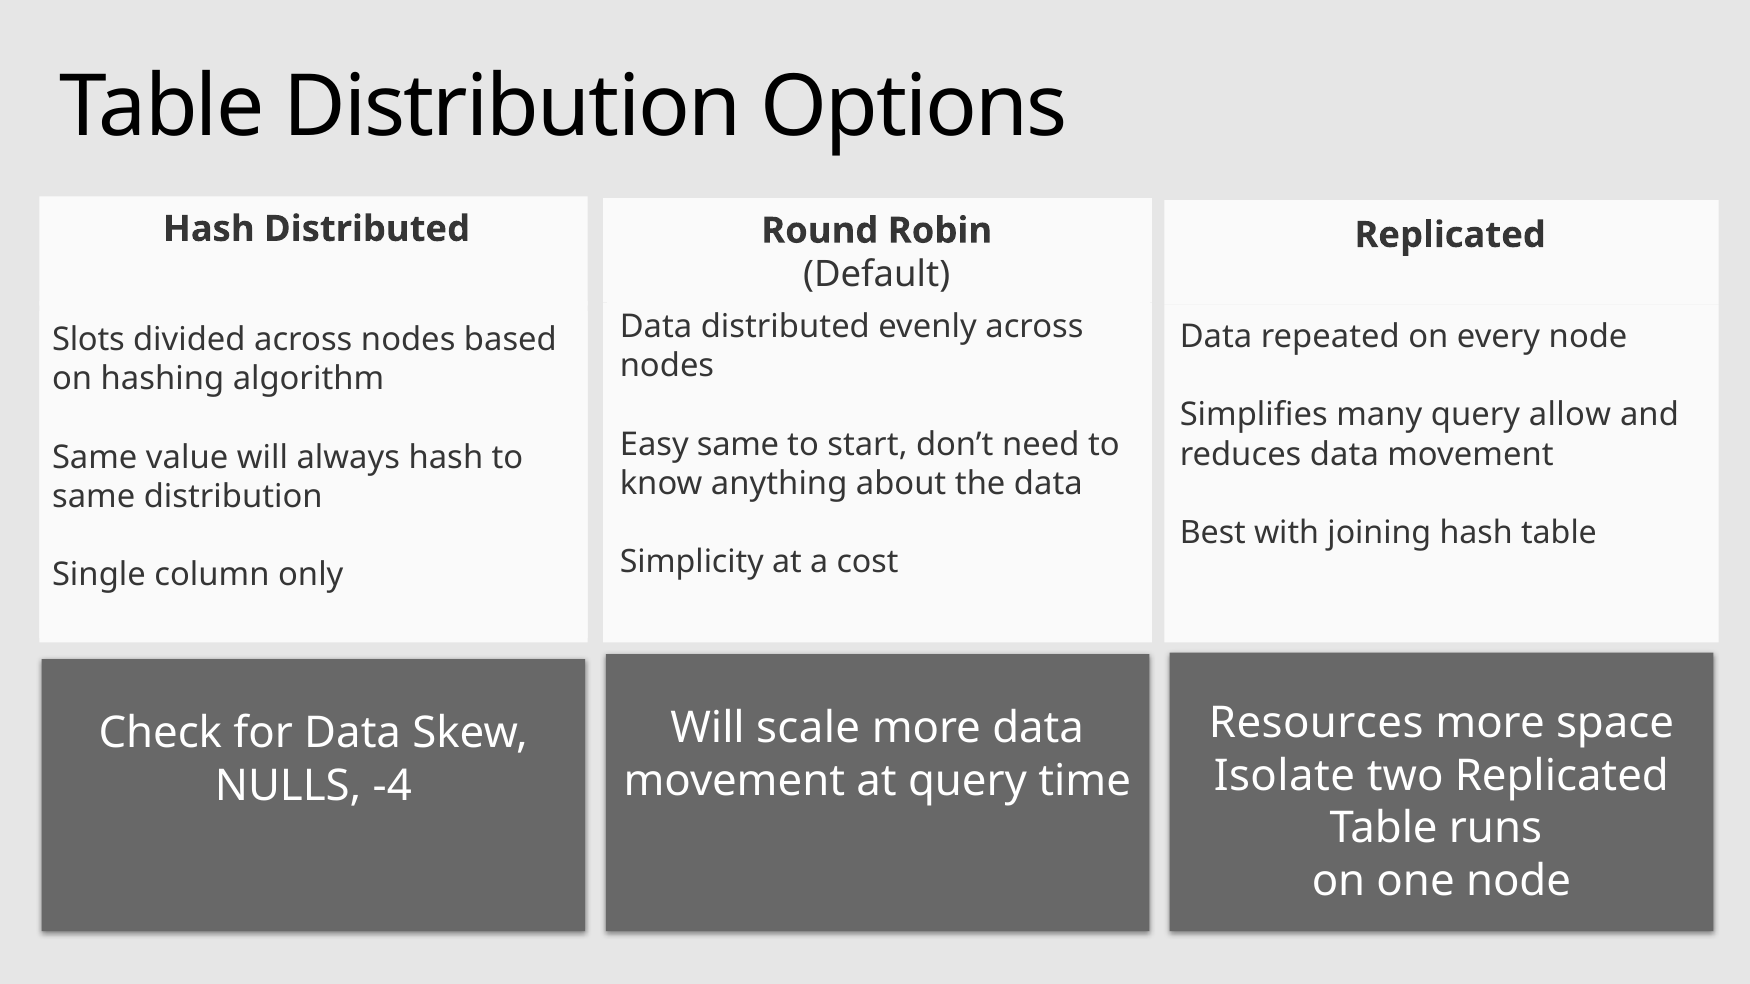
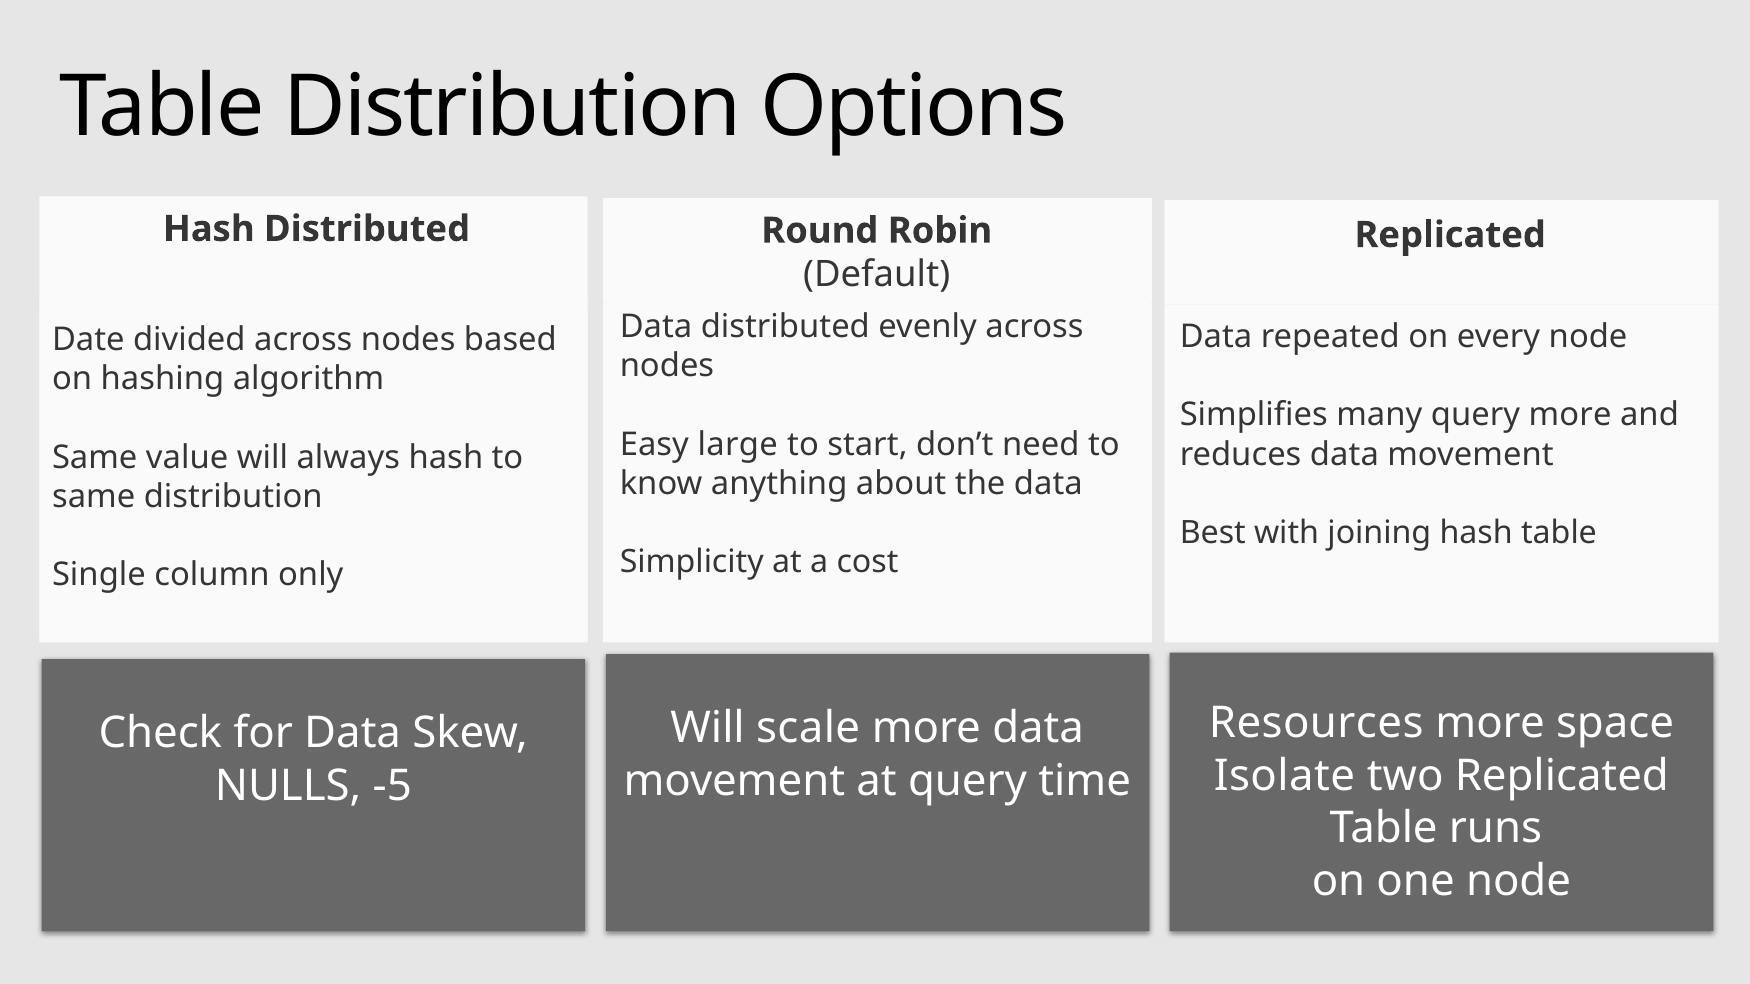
Slots: Slots -> Date
query allow: allow -> more
Easy same: same -> large
-4: -4 -> -5
